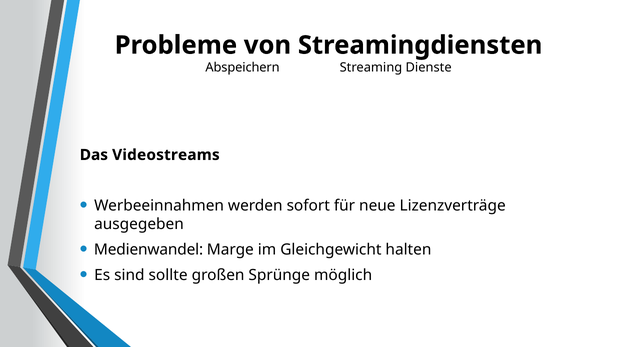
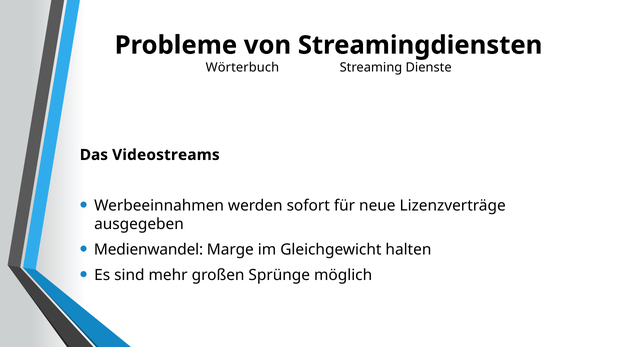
Abspeichern: Abspeichern -> Wörterbuch
sollte: sollte -> mehr
